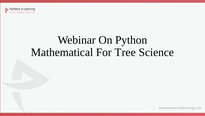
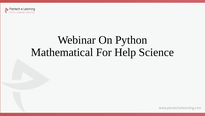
Tree: Tree -> Help
